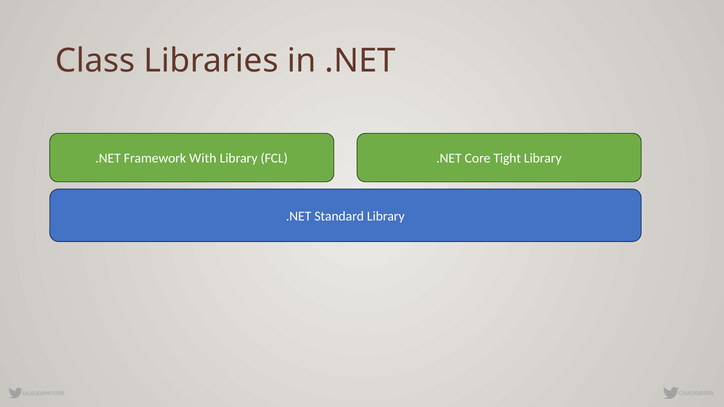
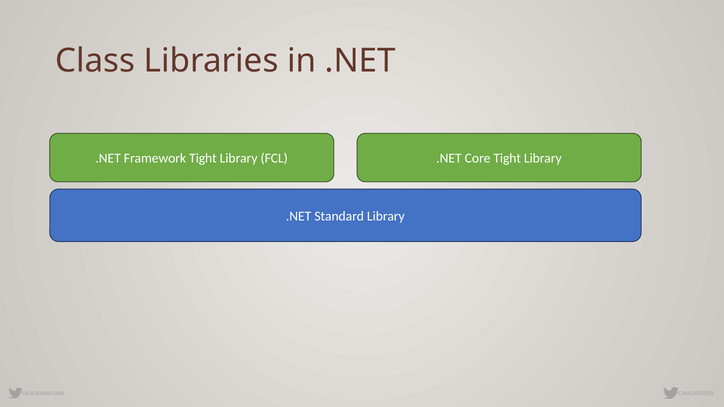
Framework With: With -> Tight
